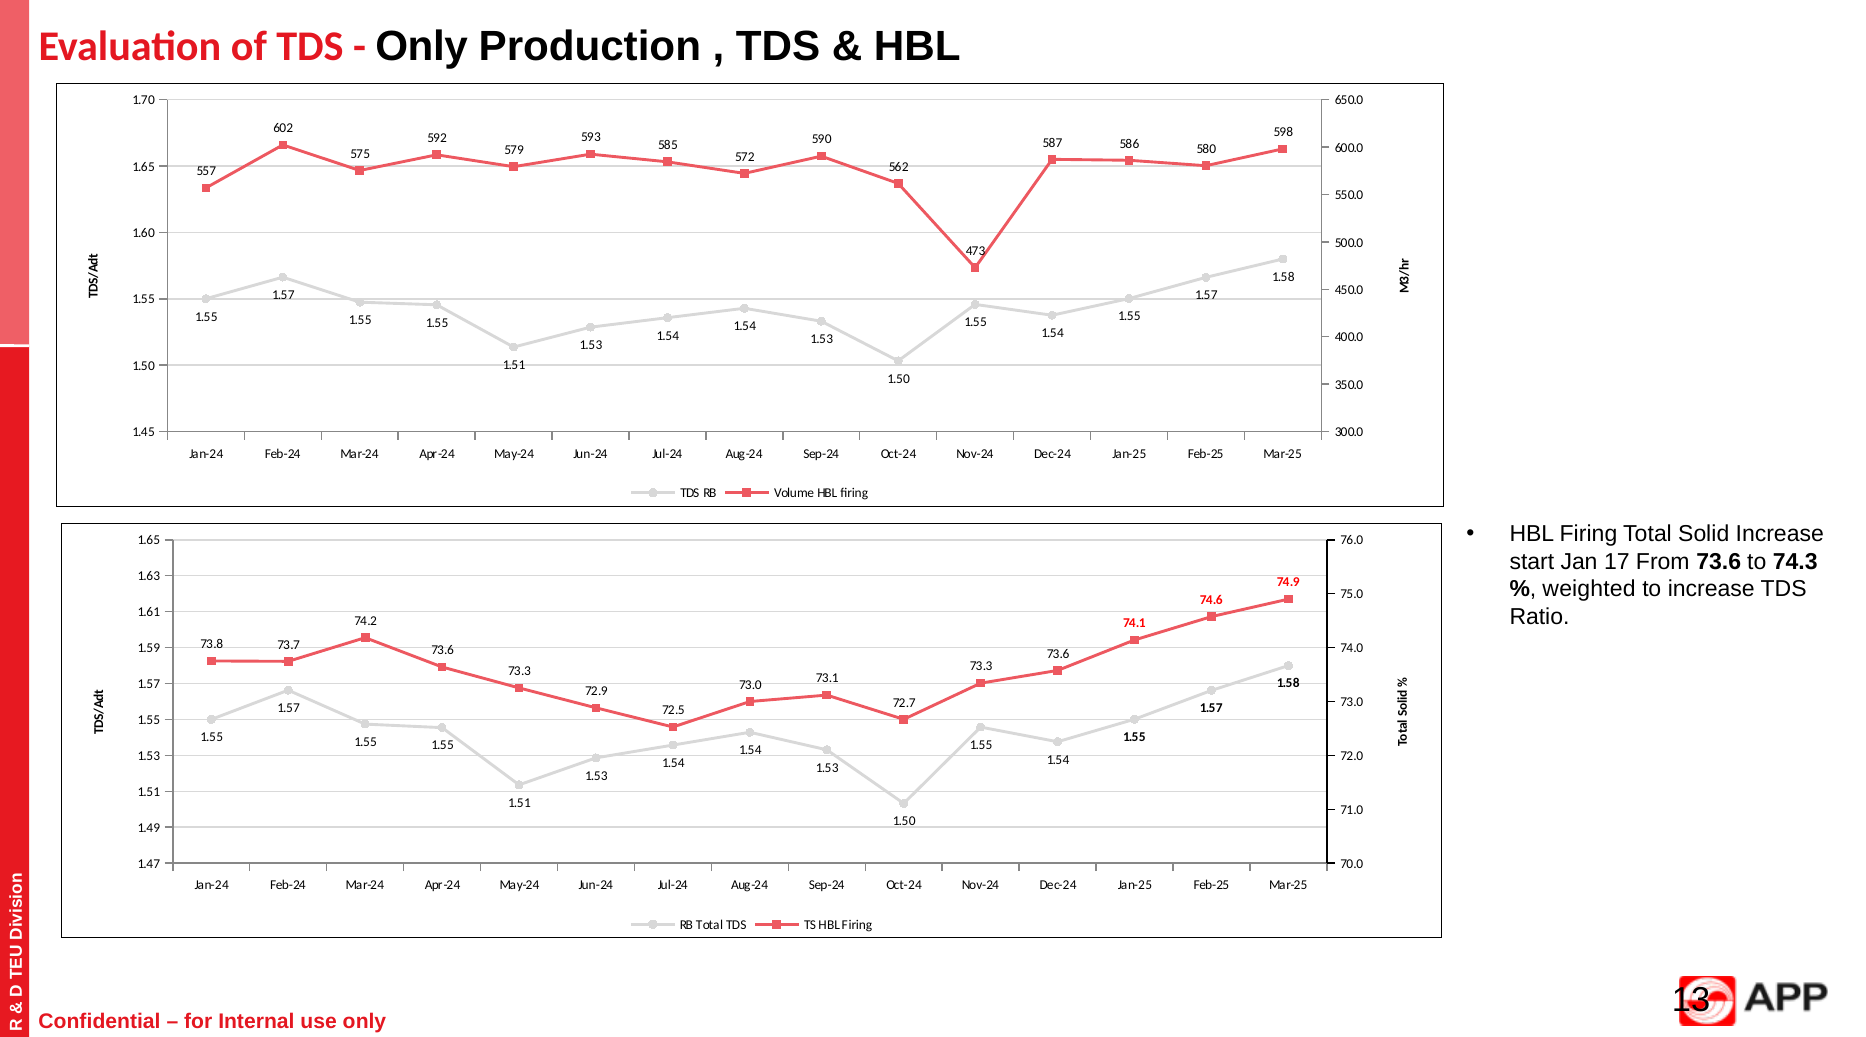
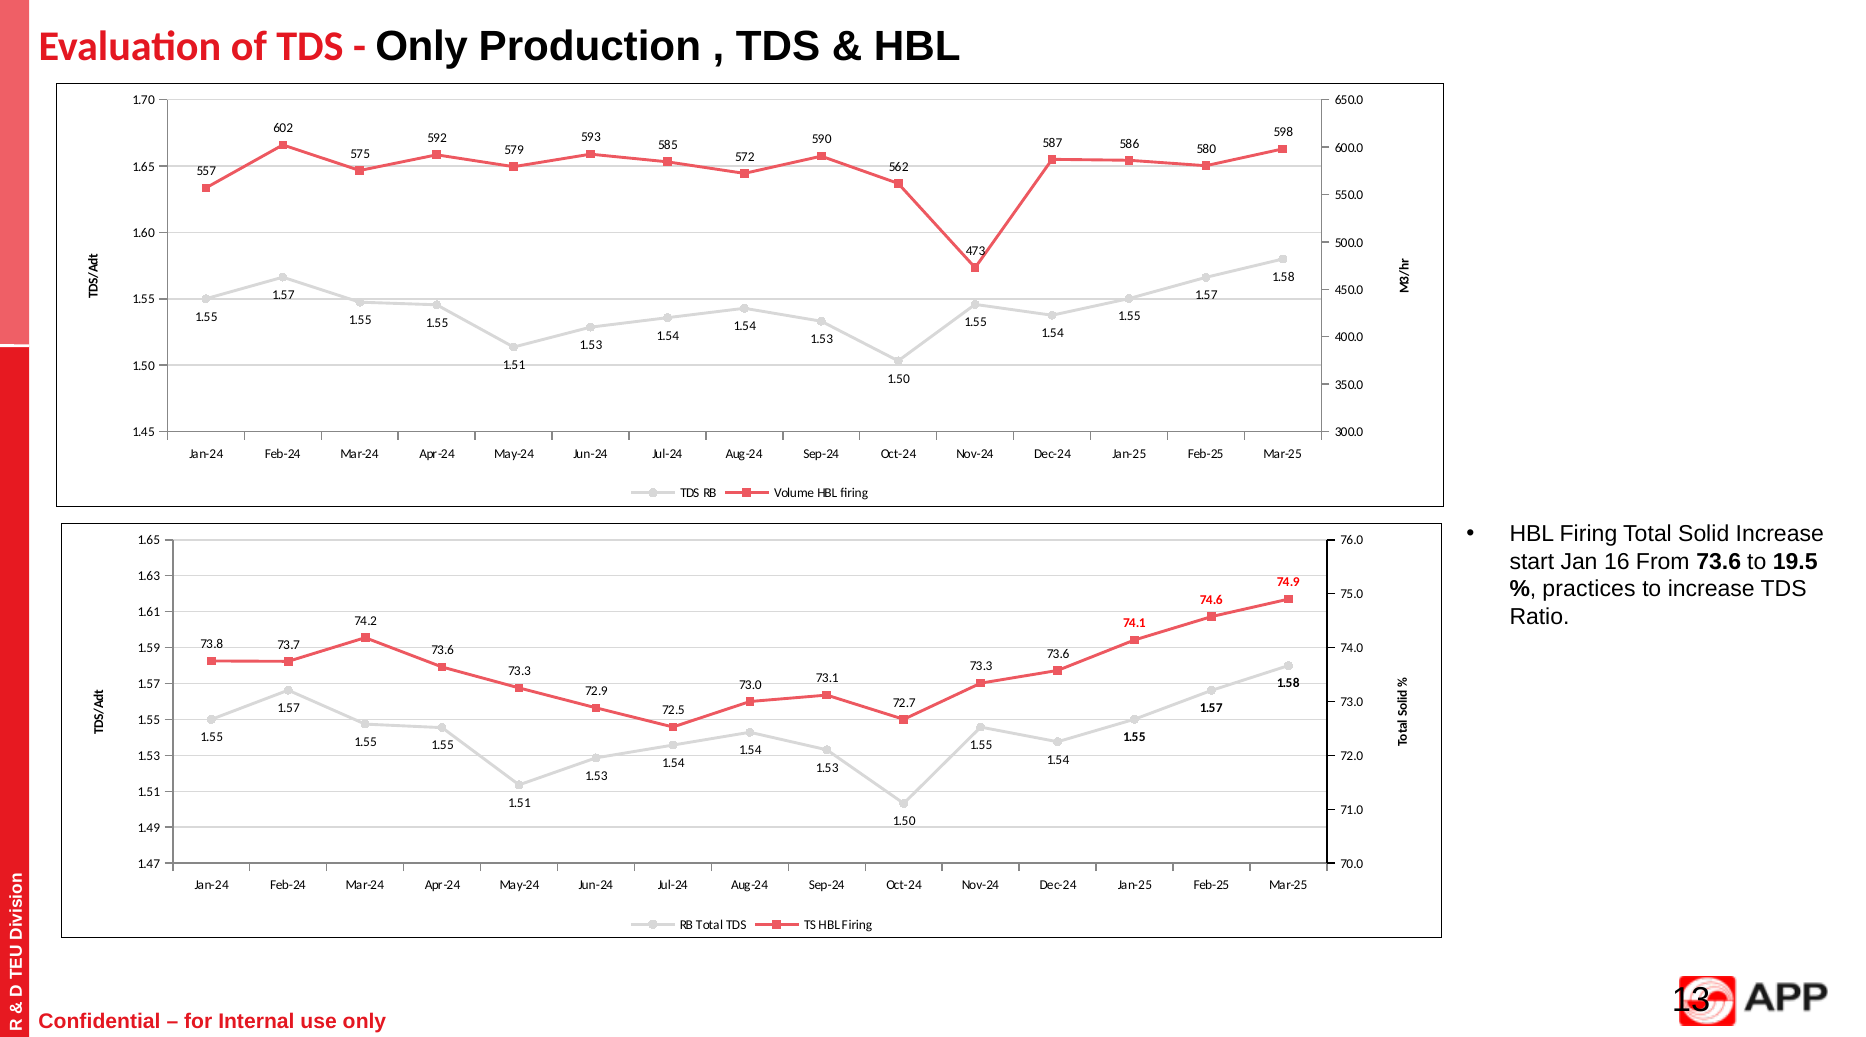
17: 17 -> 16
74.3: 74.3 -> 19.5
weighted: weighted -> practices
